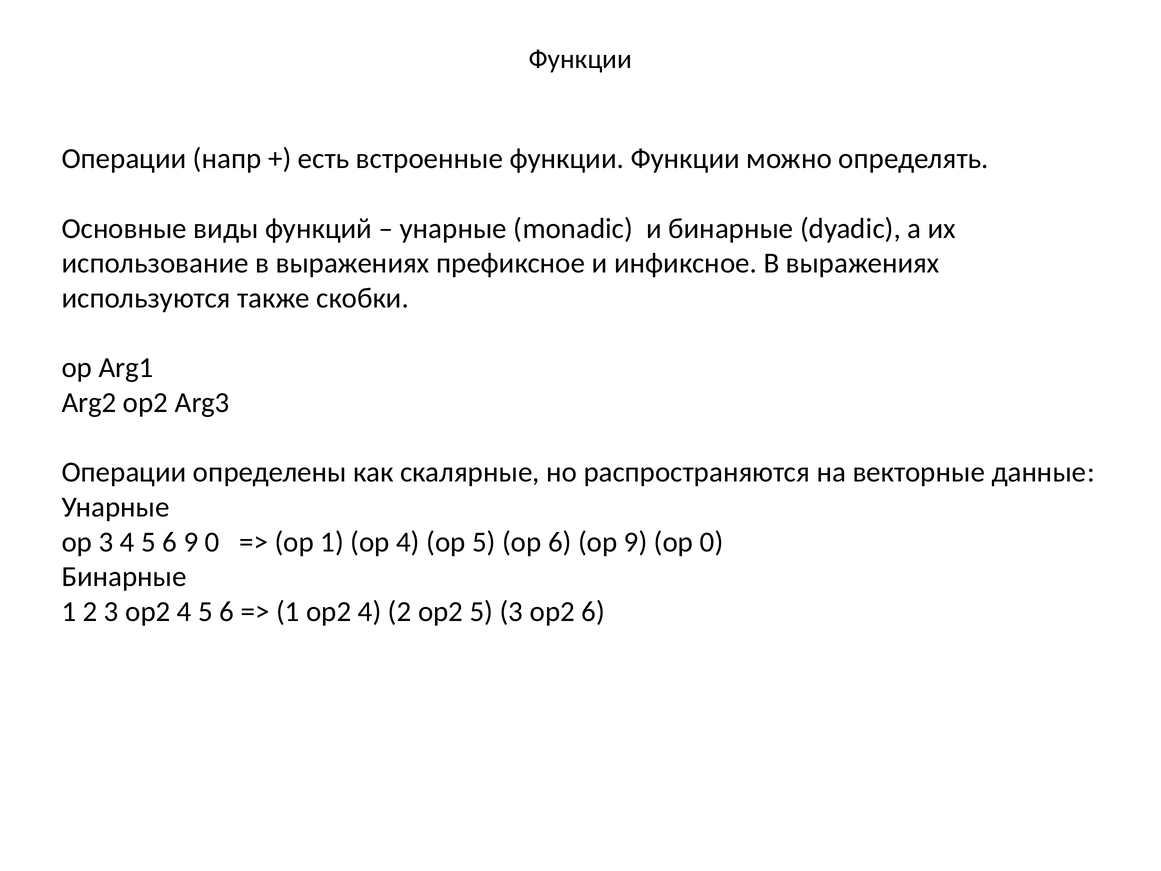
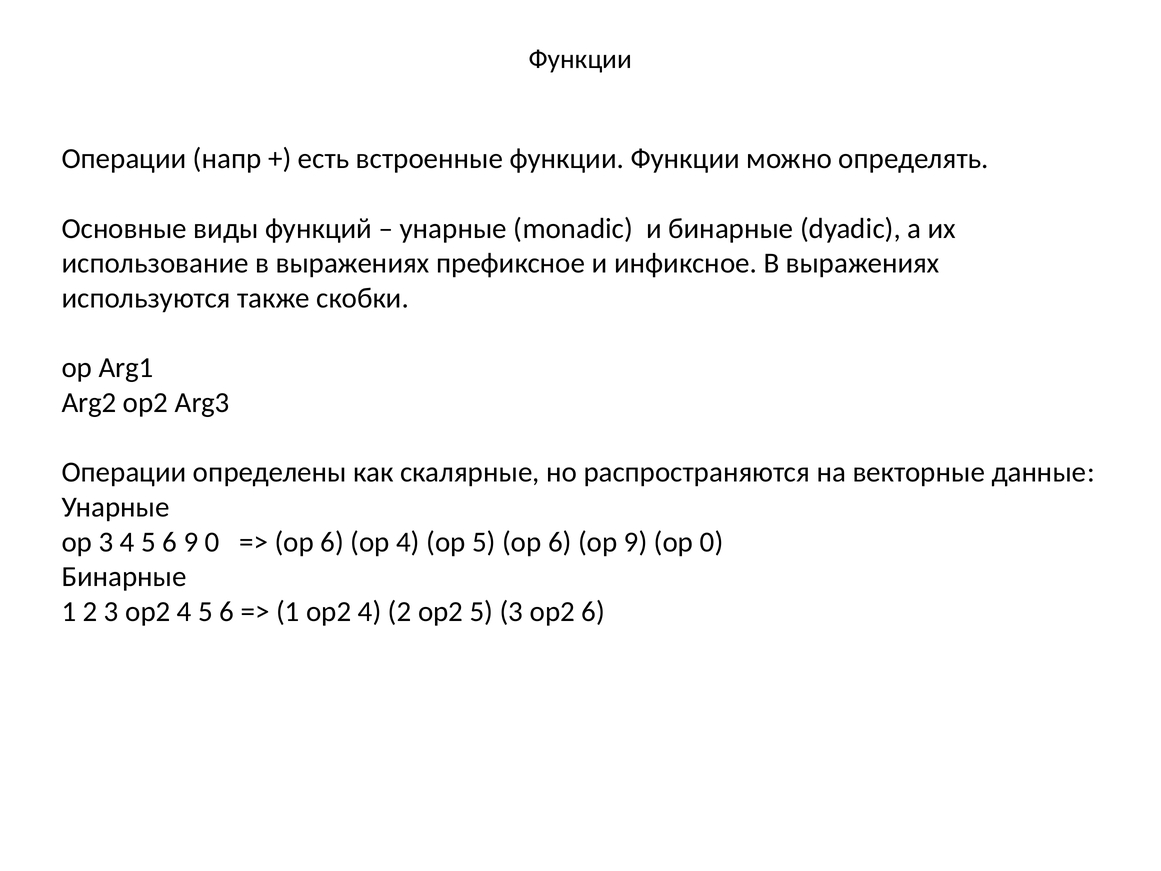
1 at (332, 542): 1 -> 6
